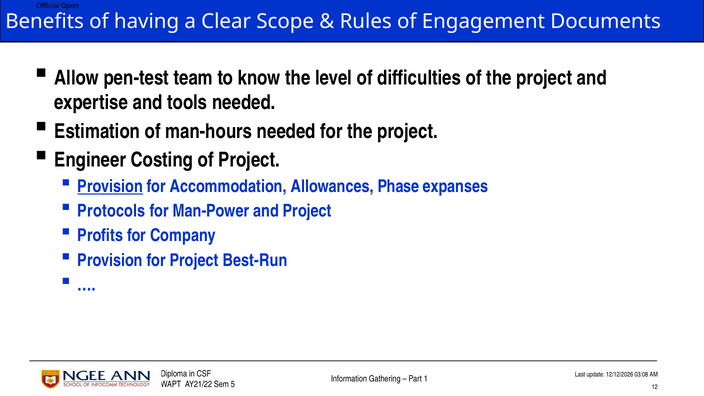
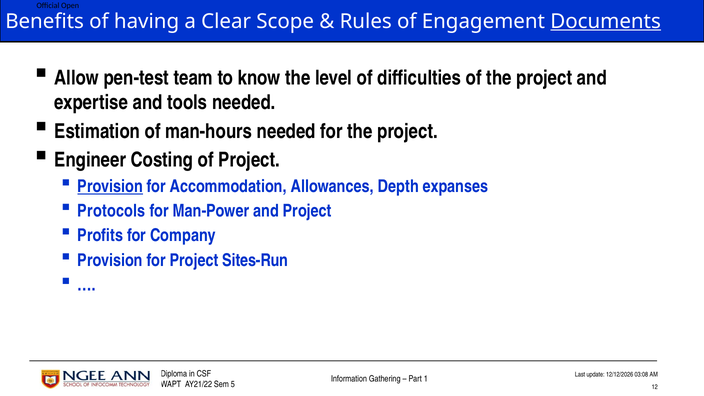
Documents underline: none -> present
Phase: Phase -> Depth
Best-Run: Best-Run -> Sites-Run
